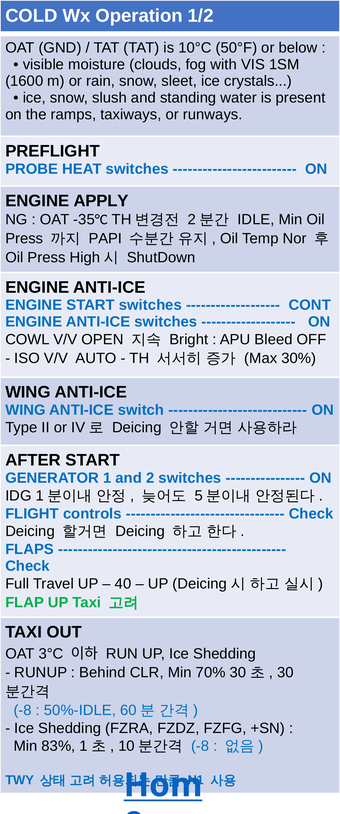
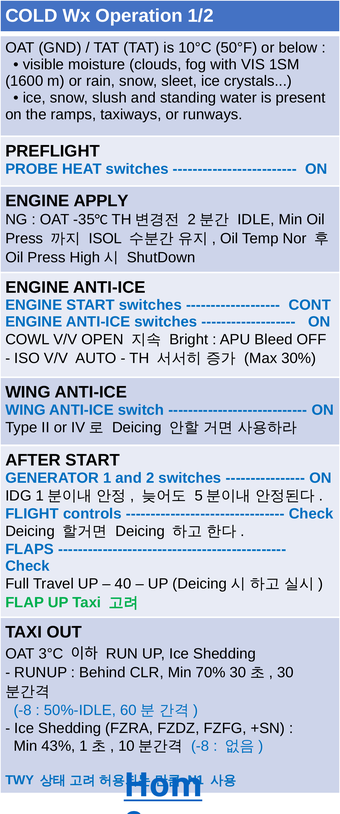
PAPI: PAPI -> ISOL
83%: 83% -> 43%
